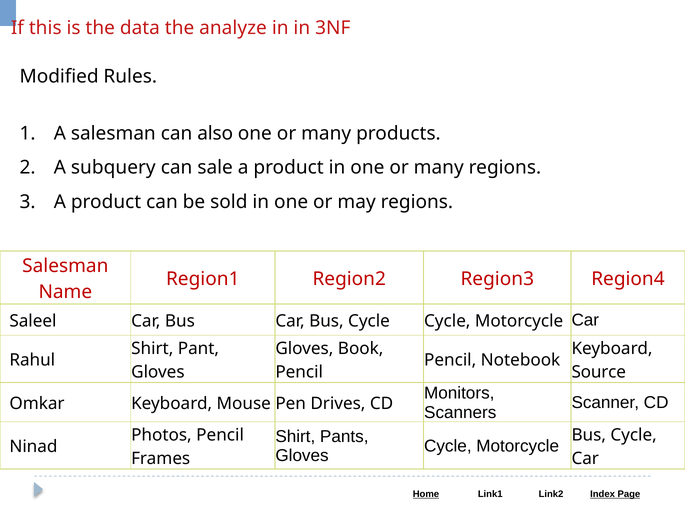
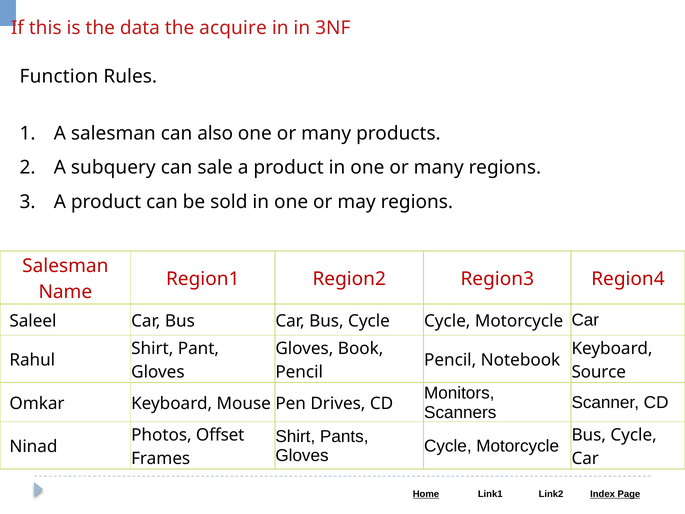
analyze: analyze -> acquire
Modified: Modified -> Function
Photos Pencil: Pencil -> Offset
